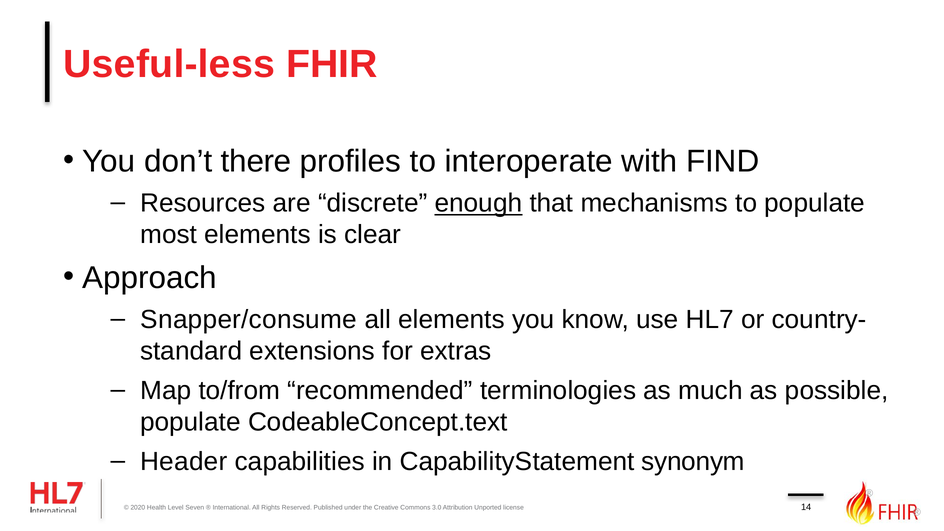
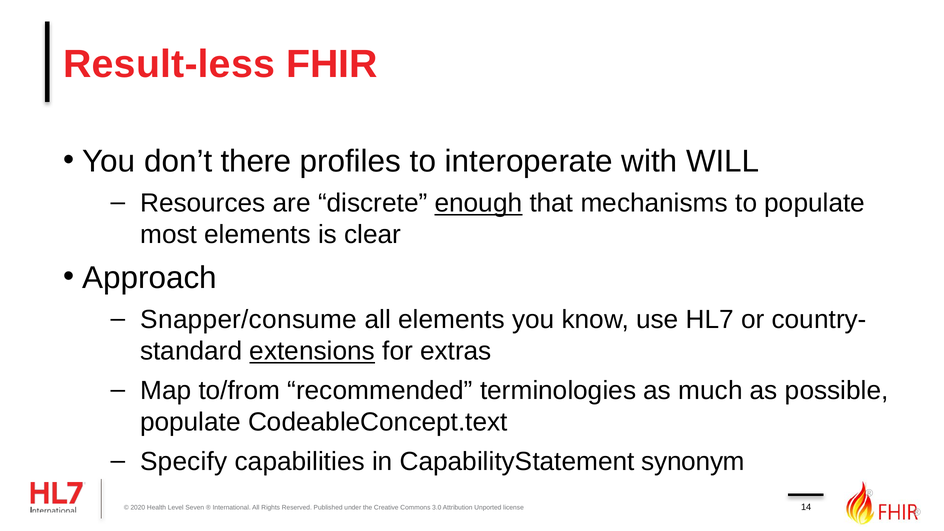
Useful-less: Useful-less -> Result-less
FIND: FIND -> WILL
extensions underline: none -> present
Header: Header -> Specify
